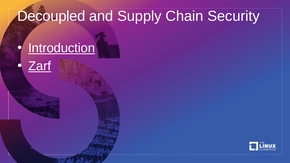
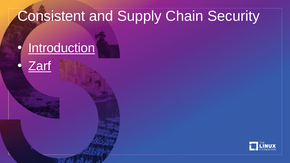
Decoupled: Decoupled -> Consistent
